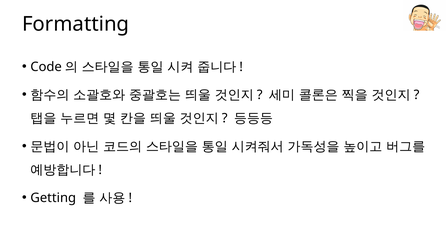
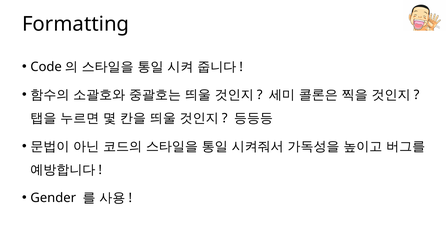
Getting: Getting -> Gender
